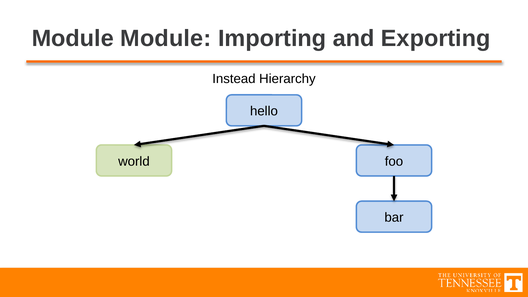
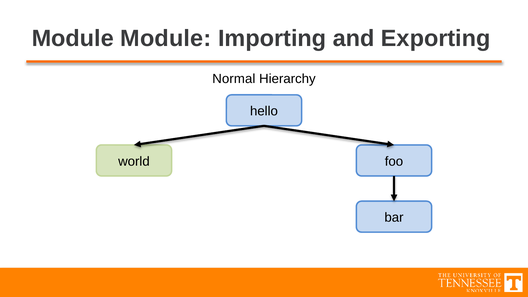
Instead: Instead -> Normal
